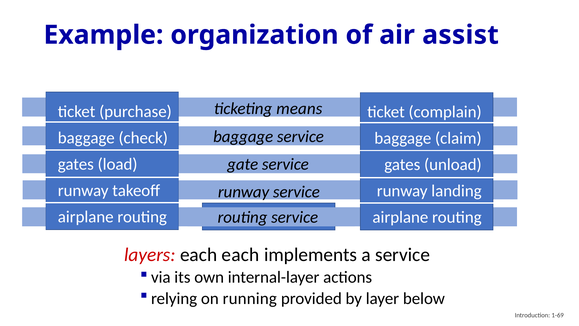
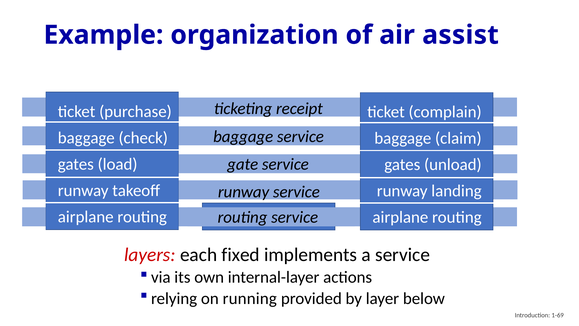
means: means -> receipt
each each: each -> fixed
